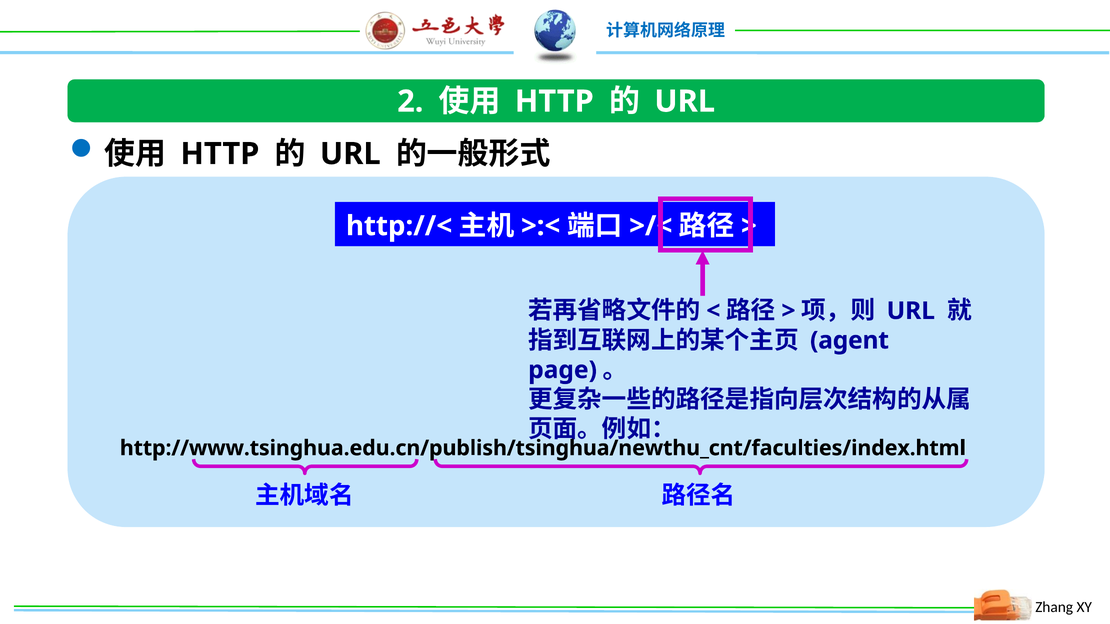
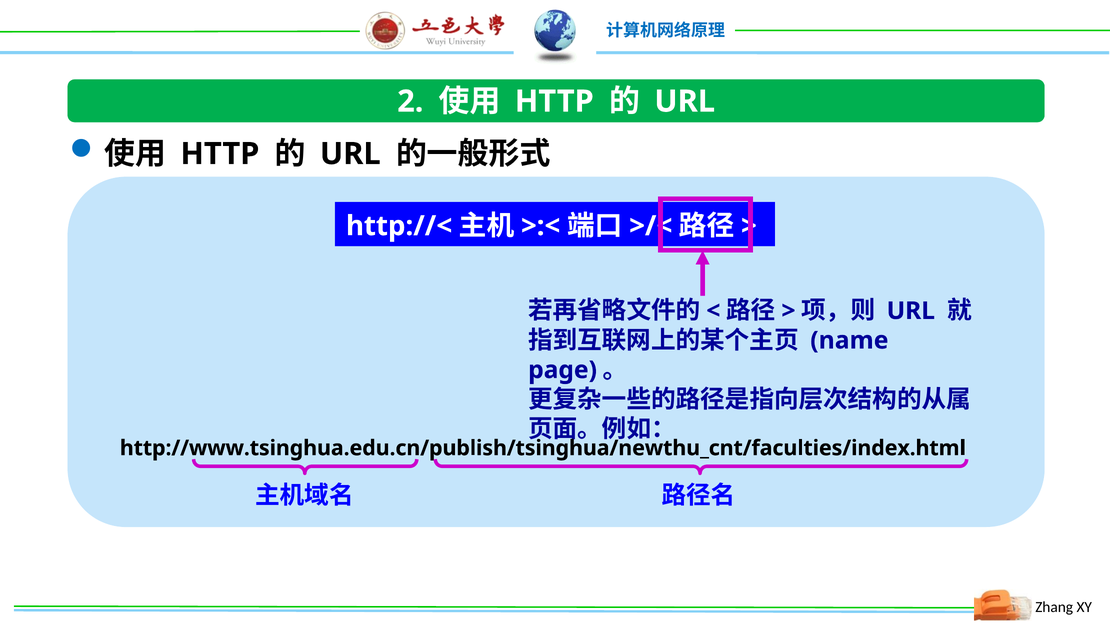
agent: agent -> name
